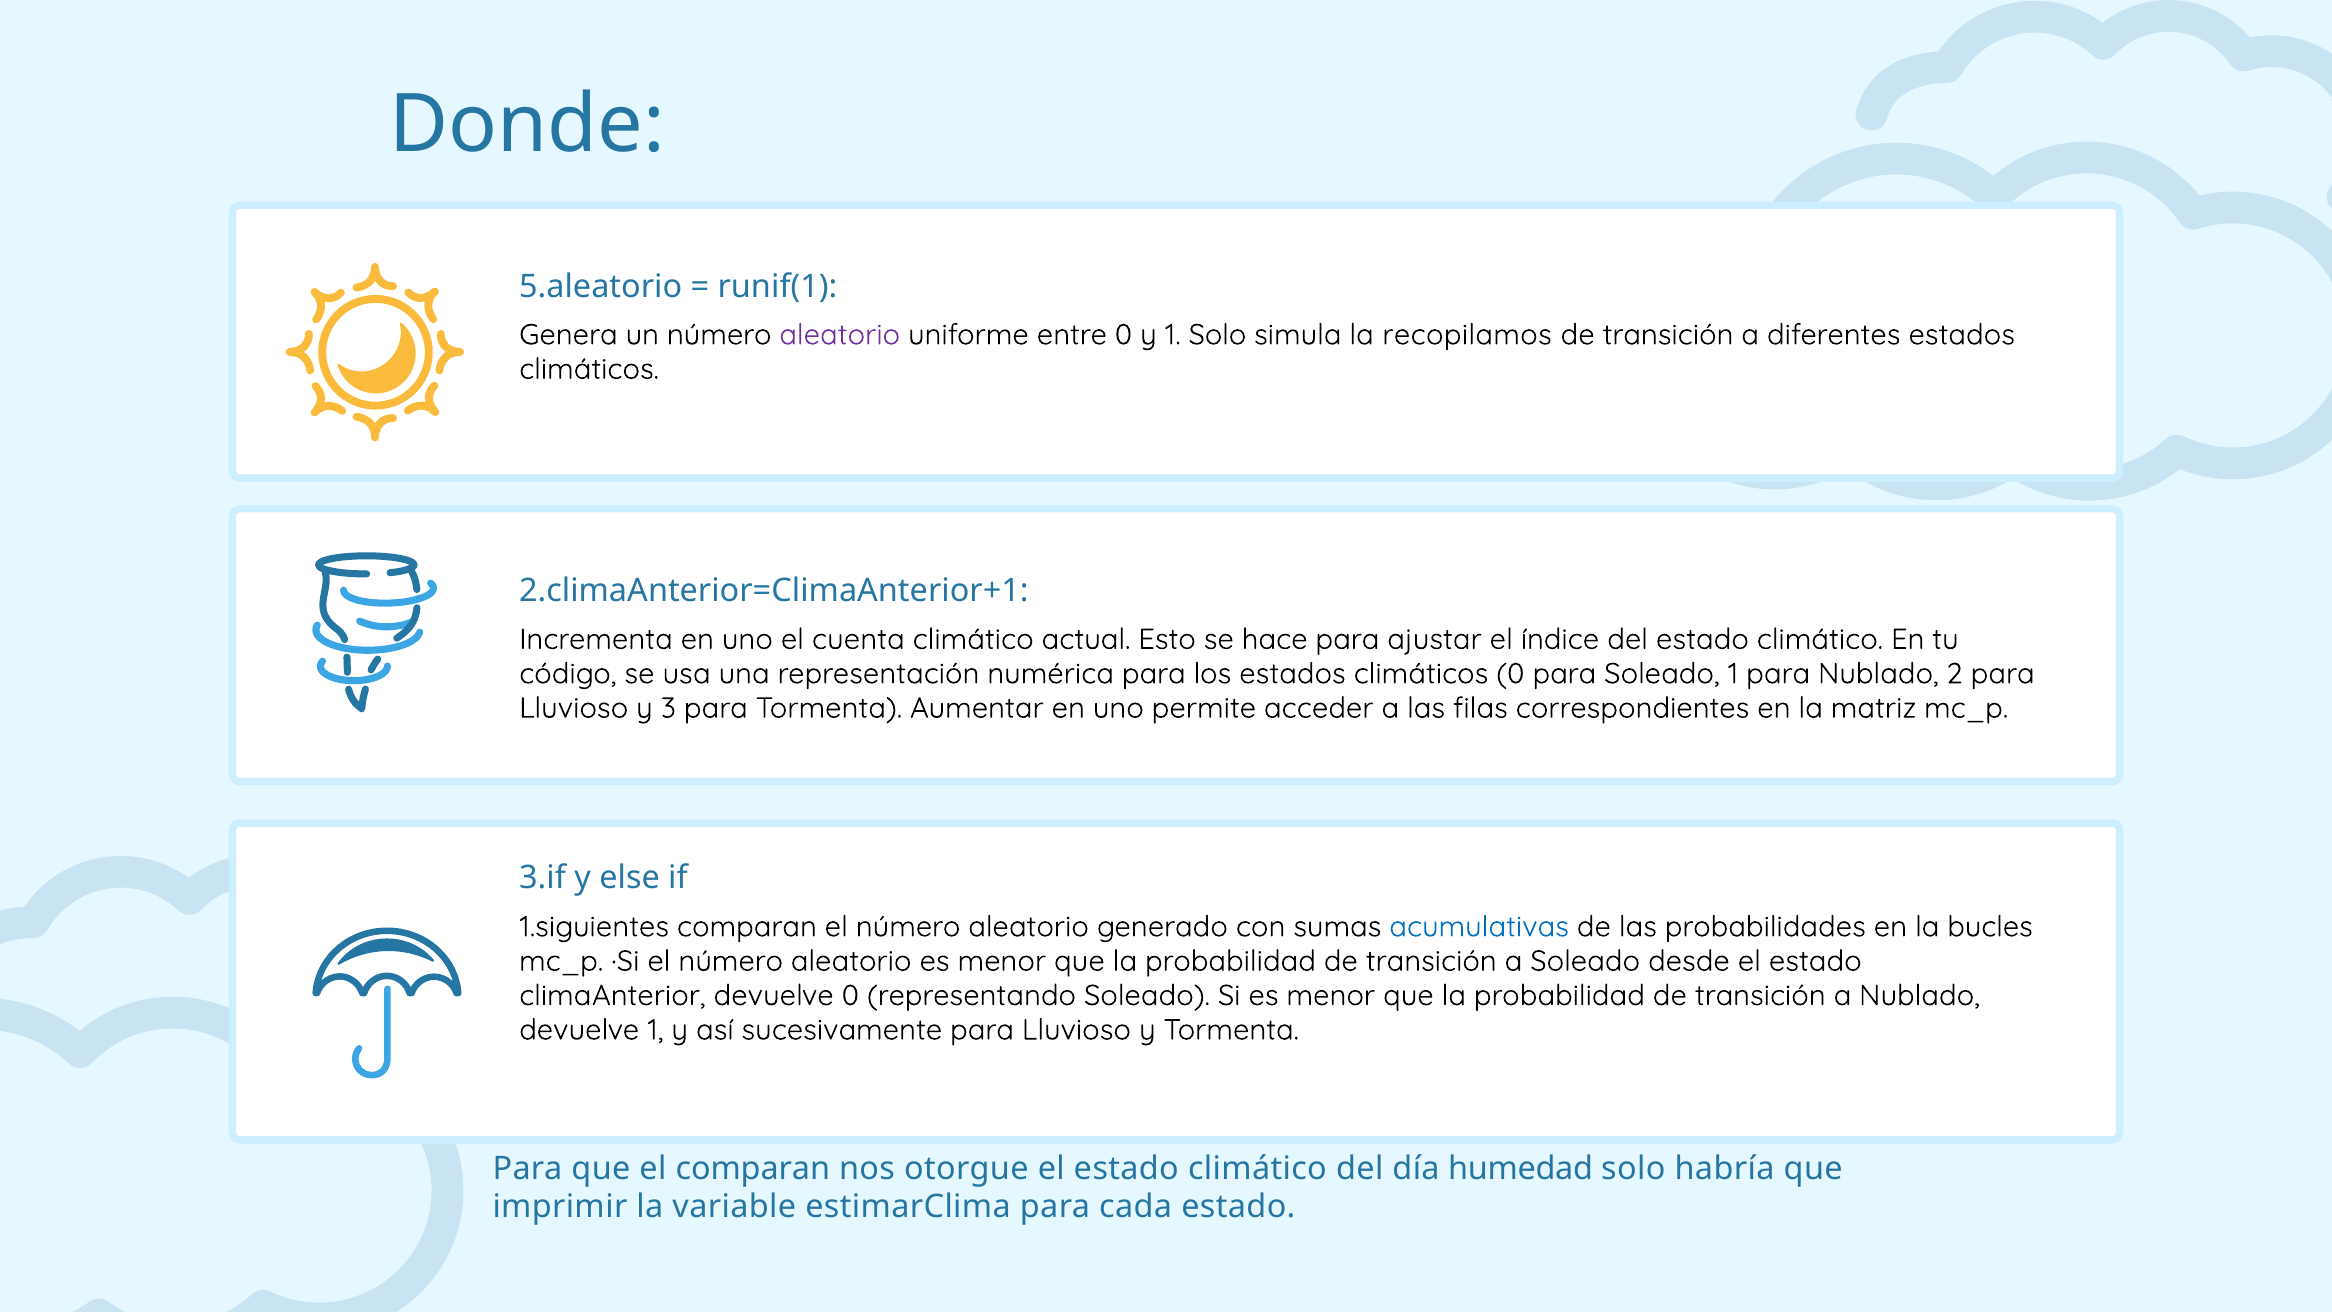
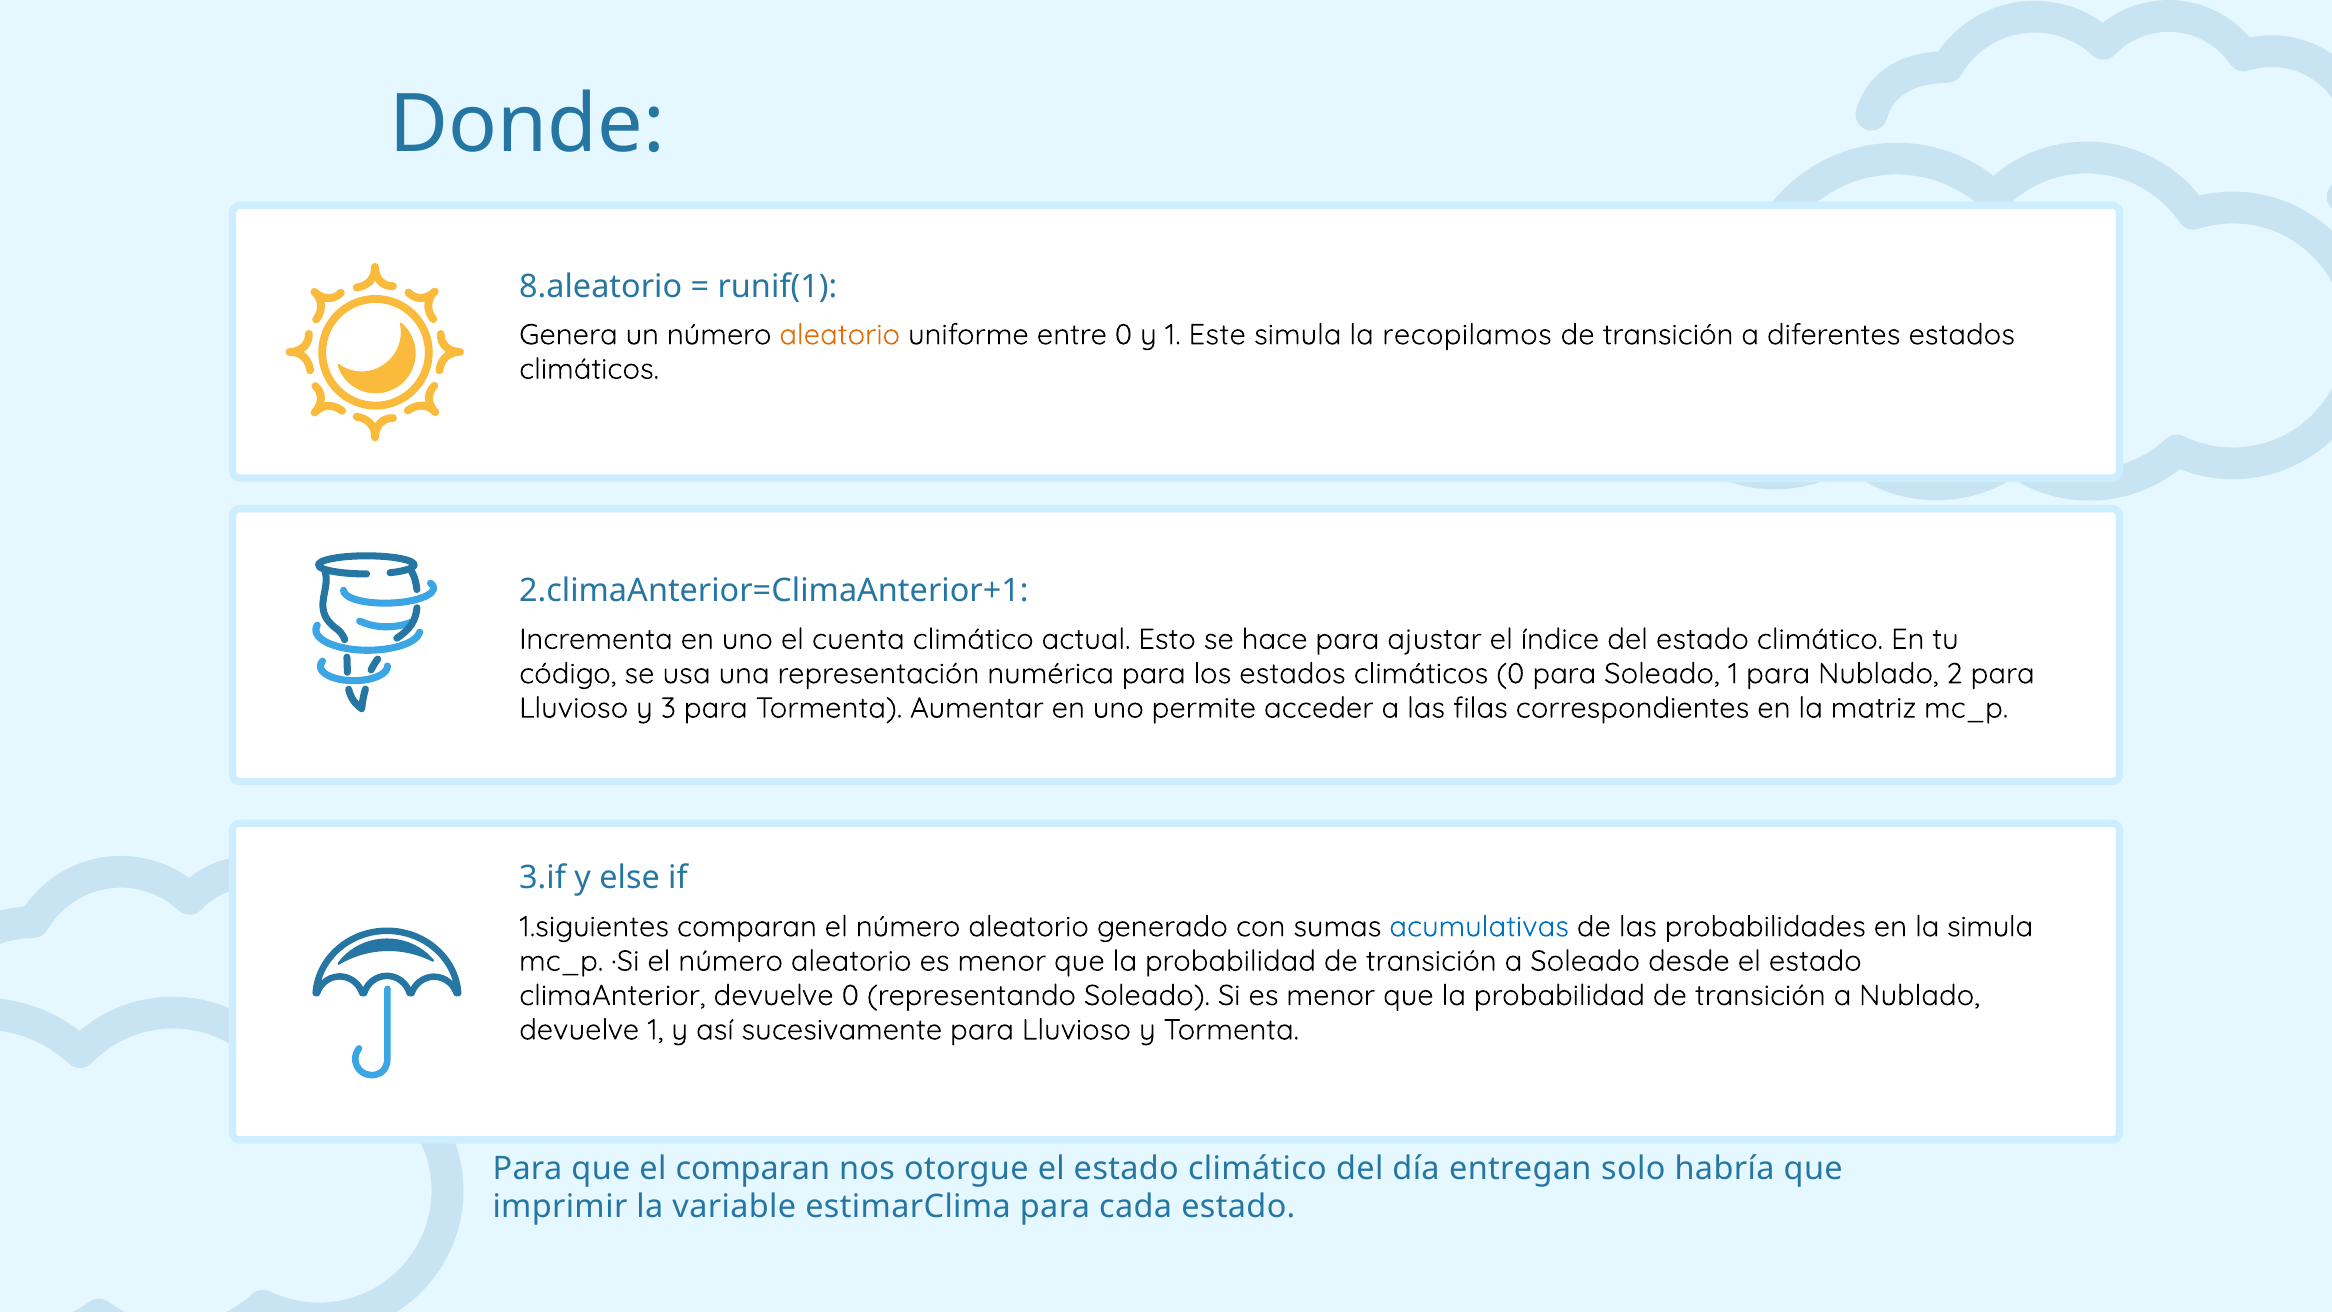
5.aleatorio: 5.aleatorio -> 8.aleatorio
aleatorio at (840, 335) colour: purple -> orange
1 Solo: Solo -> Este
la bucles: bucles -> simula
humedad: humedad -> entregan
